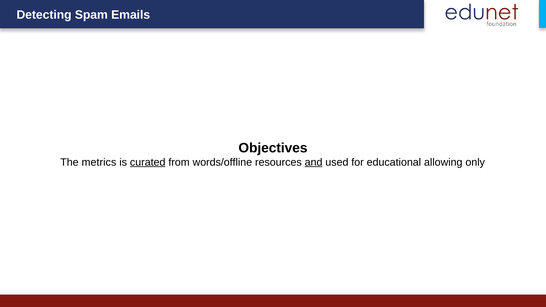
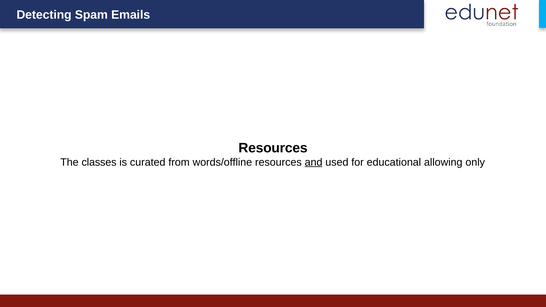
Objectives at (273, 148): Objectives -> Resources
metrics: metrics -> classes
curated underline: present -> none
